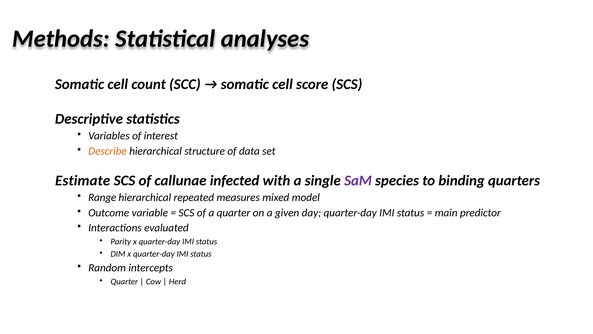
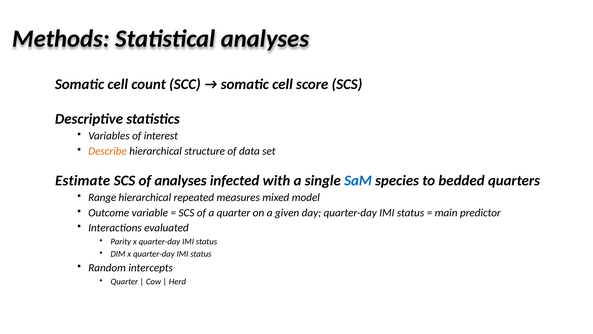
of callunae: callunae -> analyses
SaM colour: purple -> blue
binding: binding -> bedded
